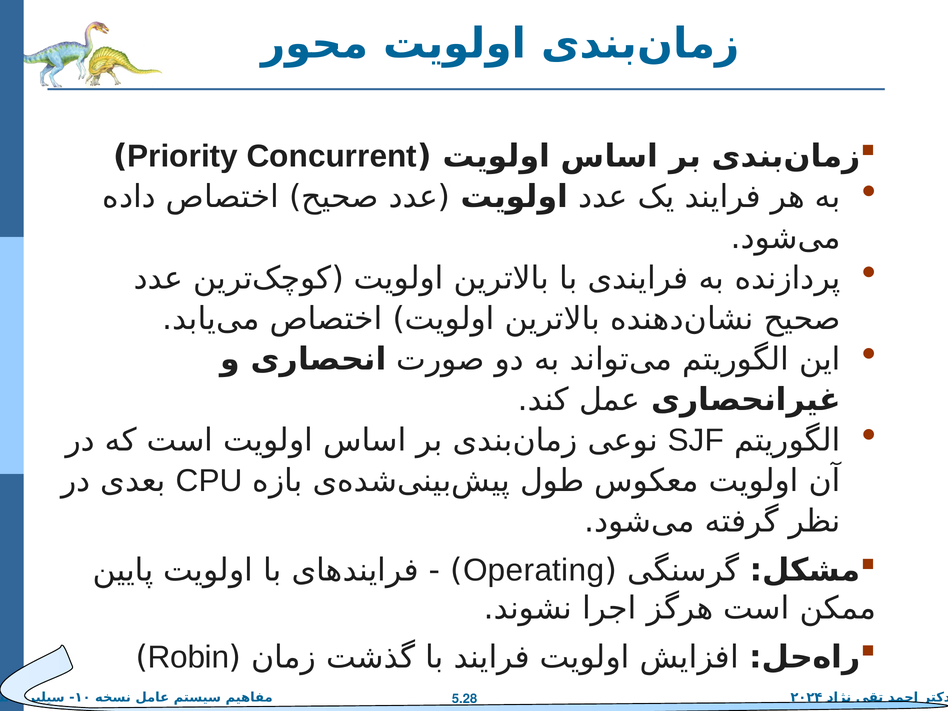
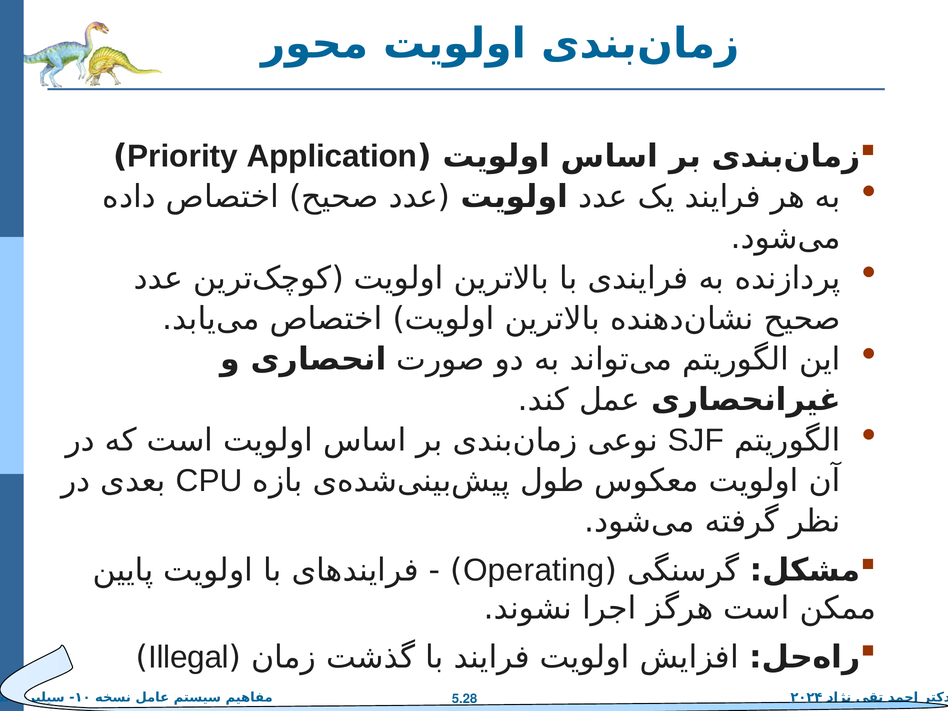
Concurrent: Concurrent -> Application
Robin: Robin -> Illegal
